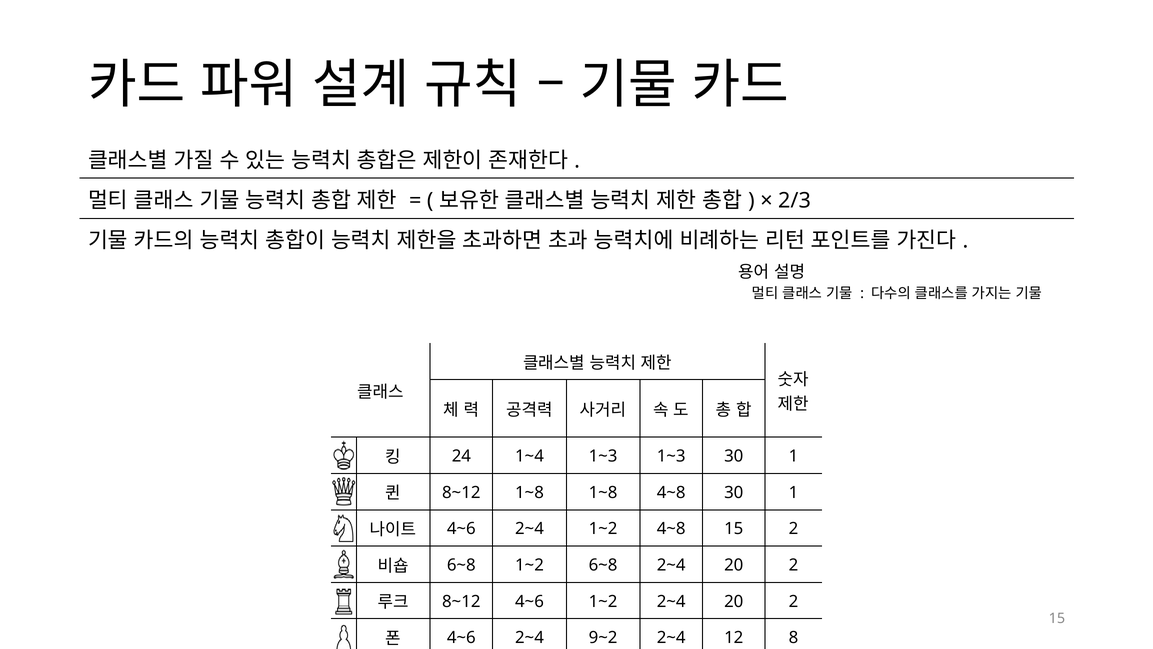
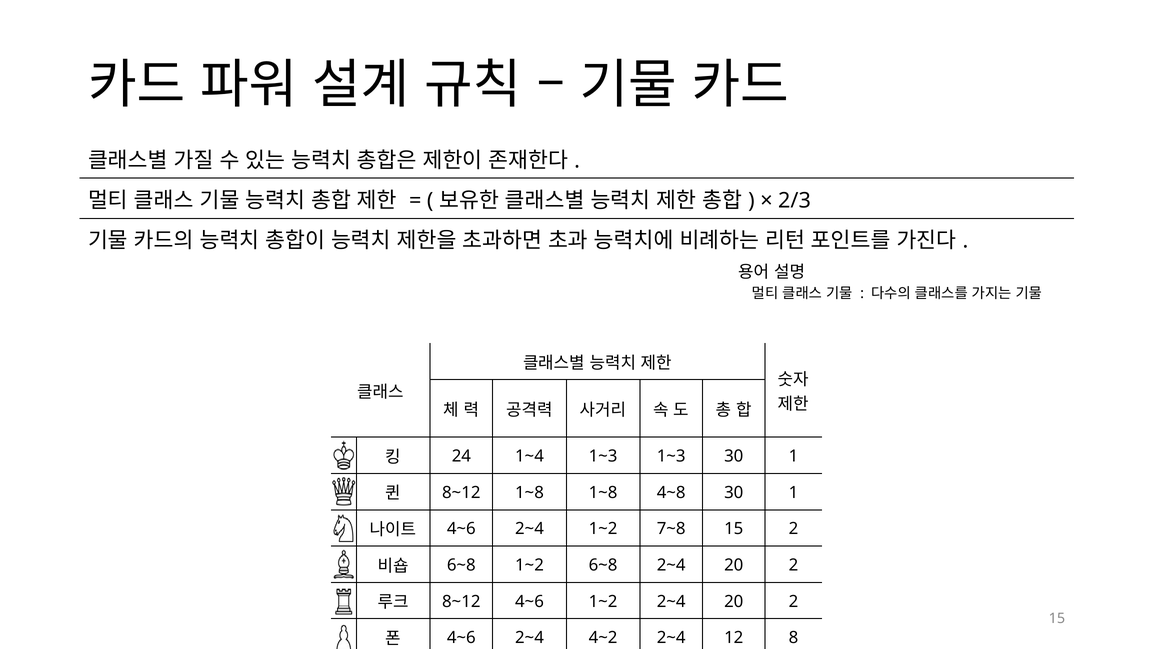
1~2 4~8: 4~8 -> 7~8
9~2: 9~2 -> 4~2
